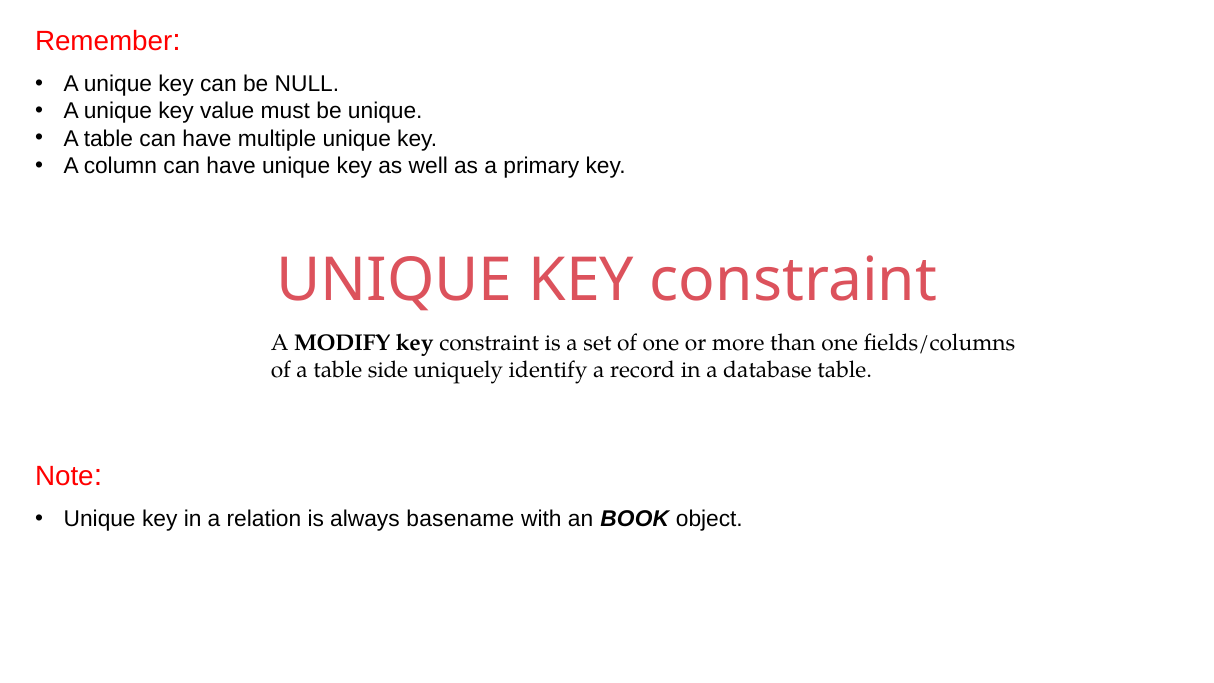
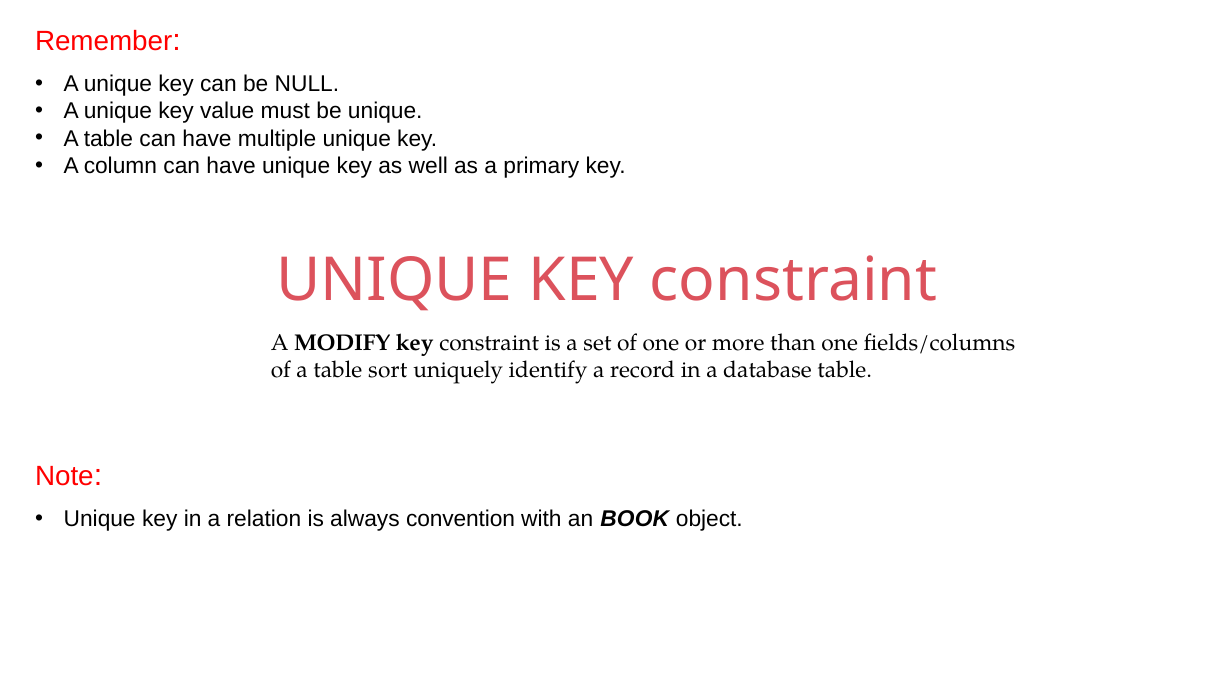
side: side -> sort
basename: basename -> convention
